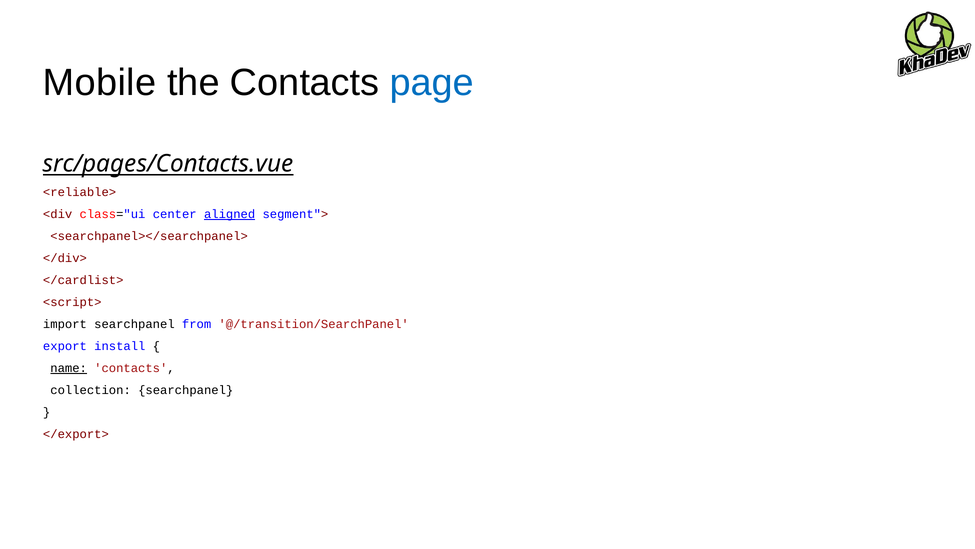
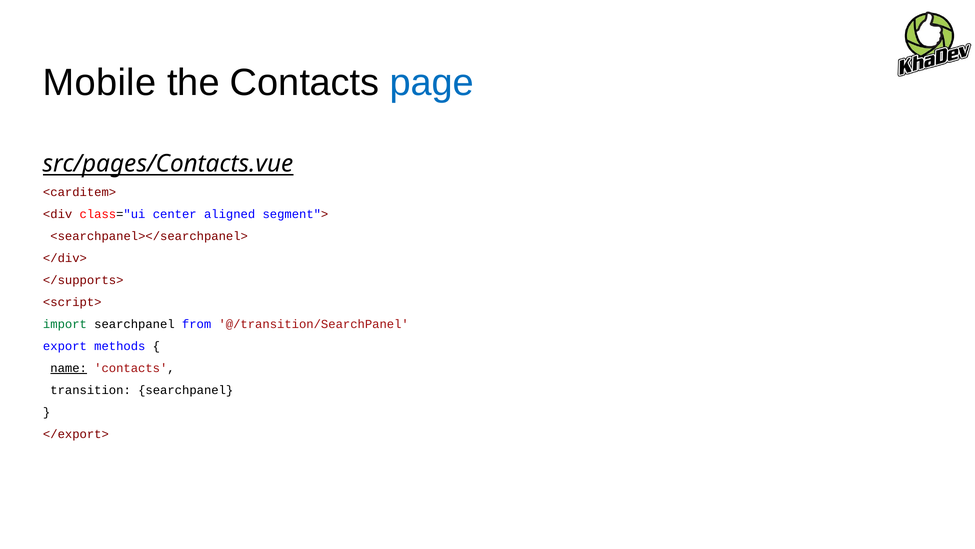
<reliable>: <reliable> -> <carditem>
aligned underline: present -> none
</cardlist>: </cardlist> -> </supports>
import colour: black -> green
install: install -> methods
collection: collection -> transition
